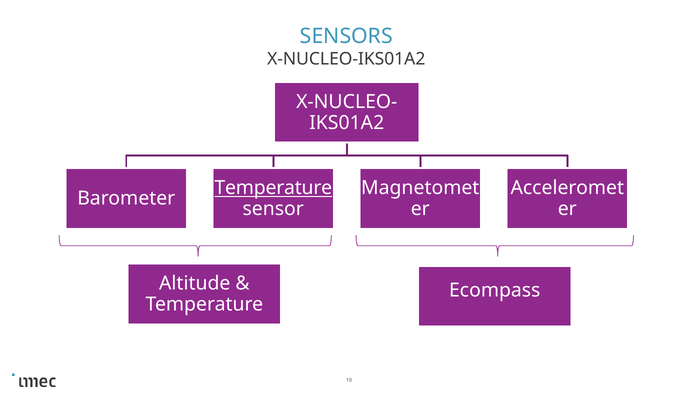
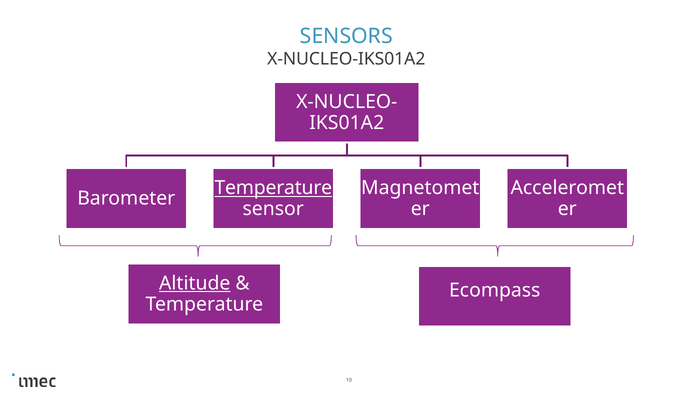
Altitude underline: none -> present
